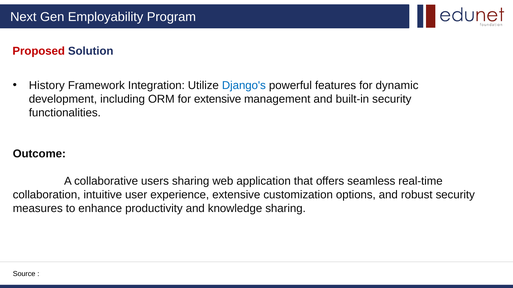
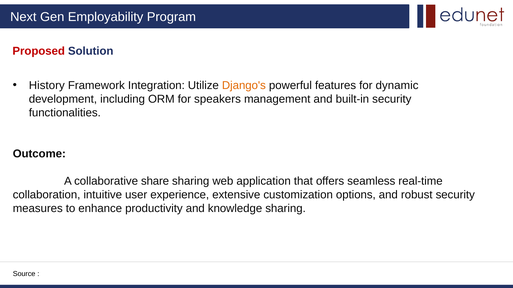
Django's colour: blue -> orange
for extensive: extensive -> speakers
users: users -> share
